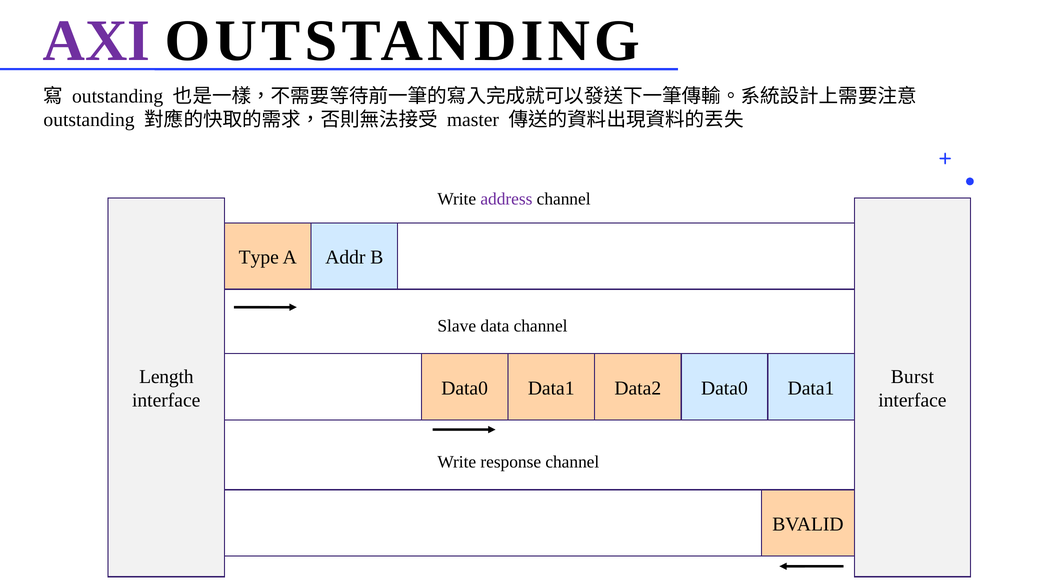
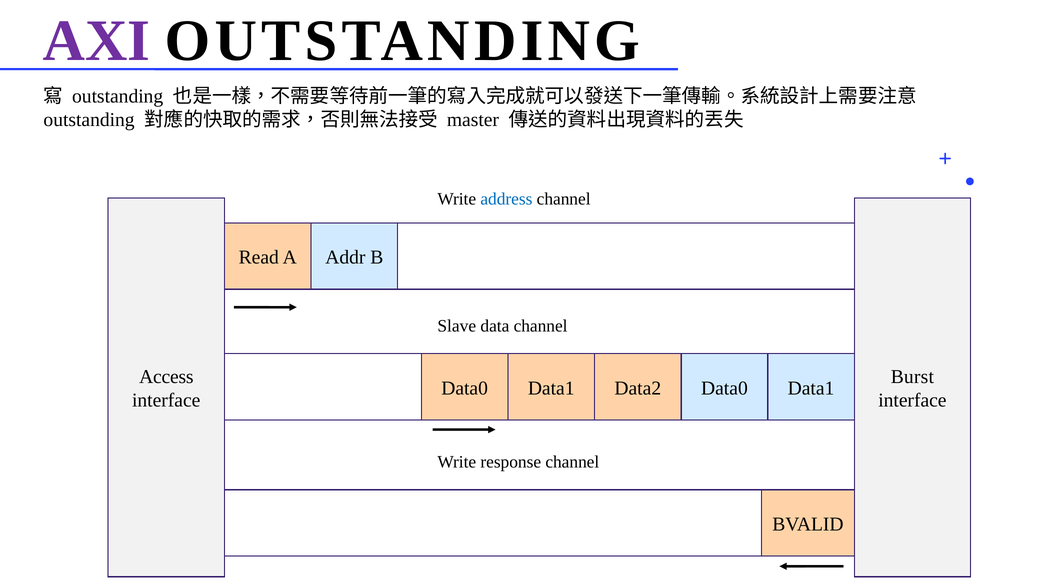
address colour: purple -> blue
Type: Type -> Read
Length: Length -> Access
